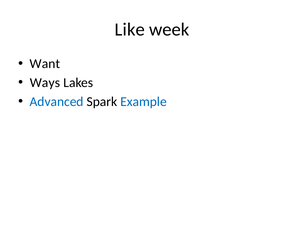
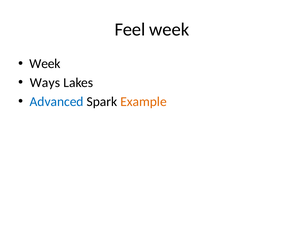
Like: Like -> Feel
Want at (45, 64): Want -> Week
Example colour: blue -> orange
